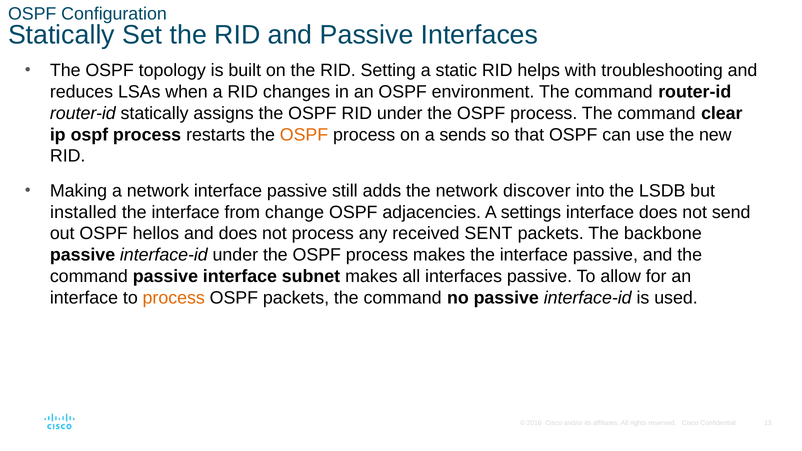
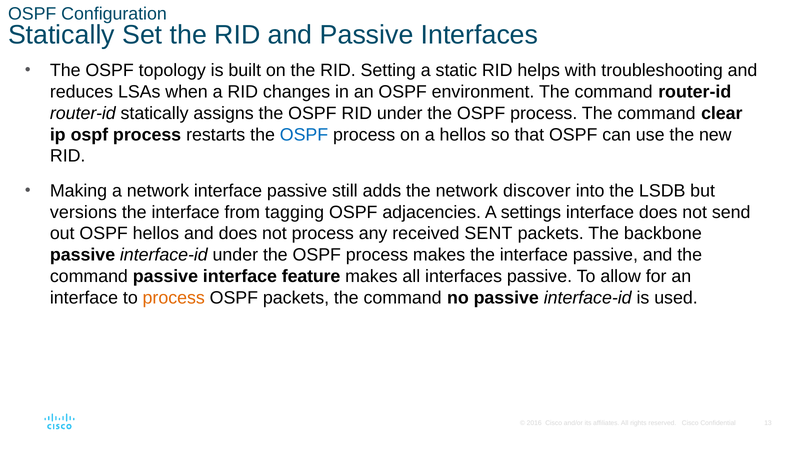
OSPF at (304, 135) colour: orange -> blue
a sends: sends -> hellos
installed: installed -> versions
change: change -> tagging
subnet: subnet -> feature
